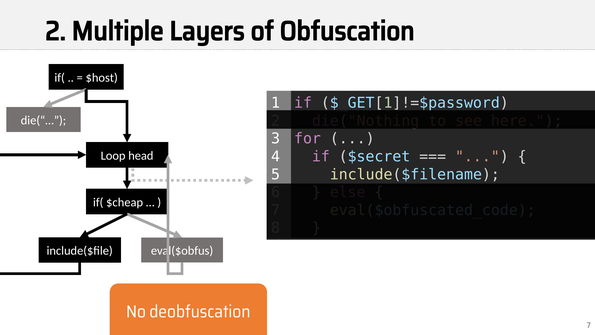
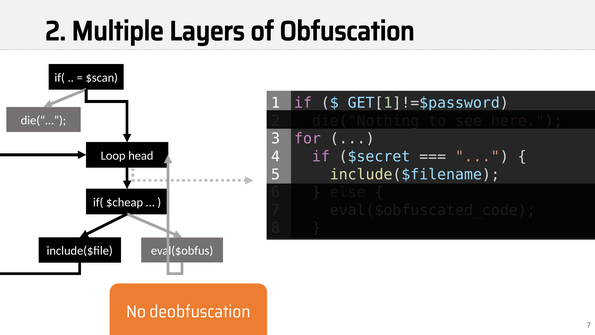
$host: $host -> $scan
